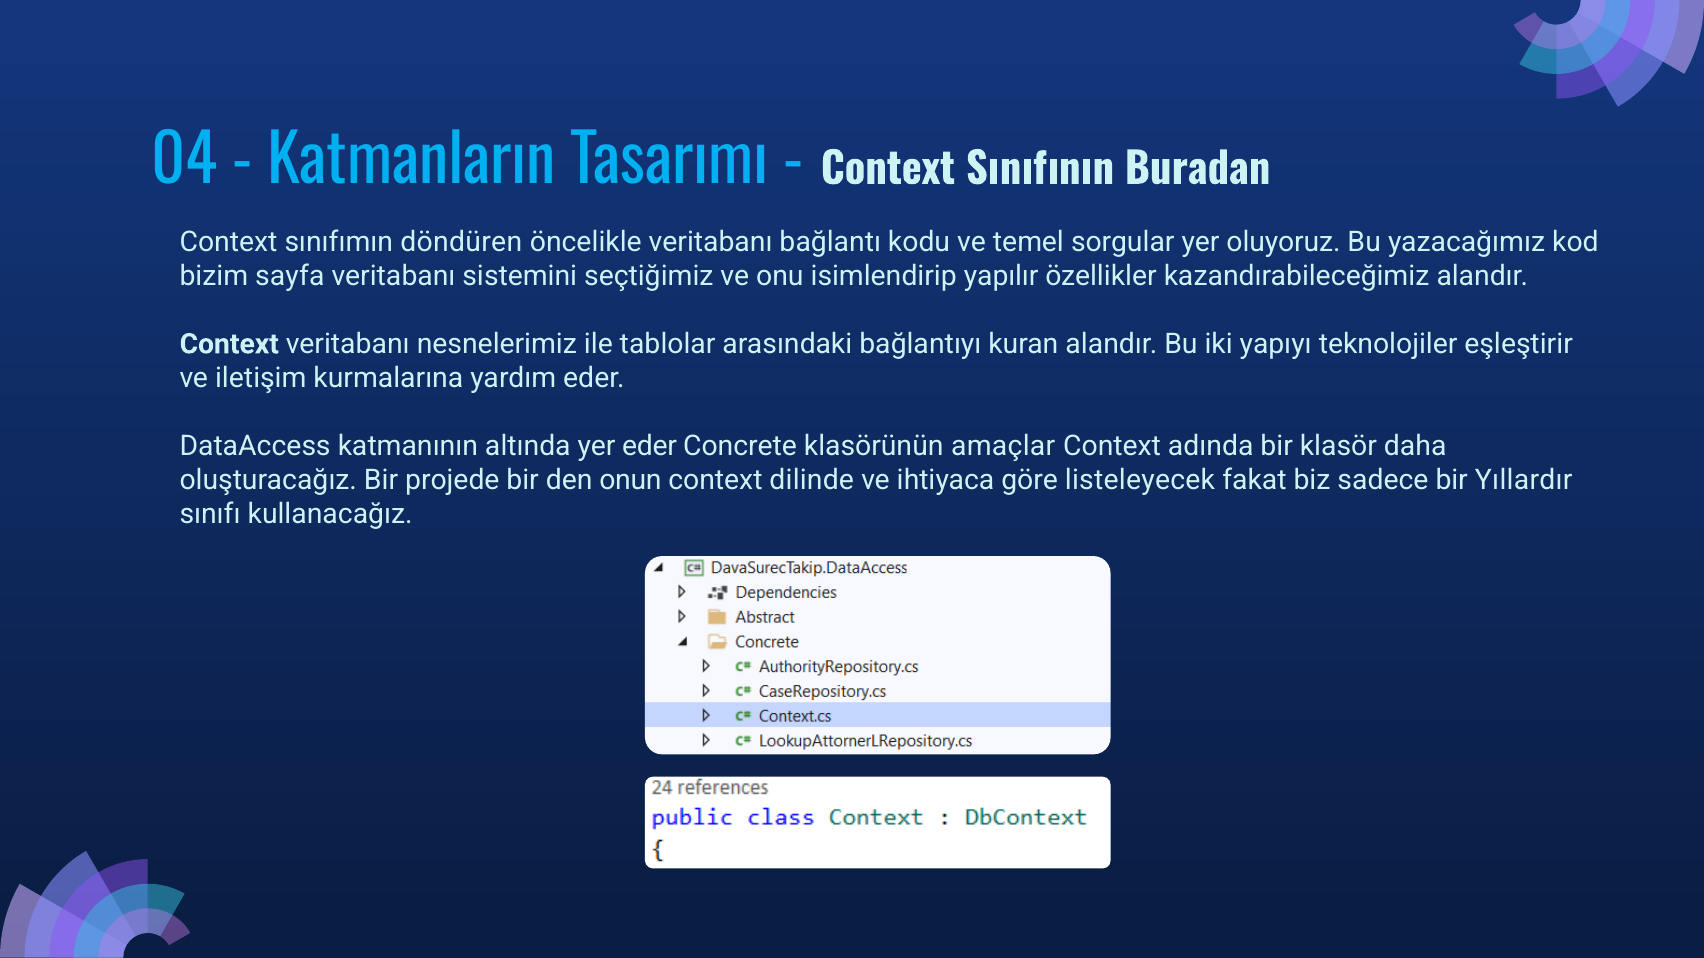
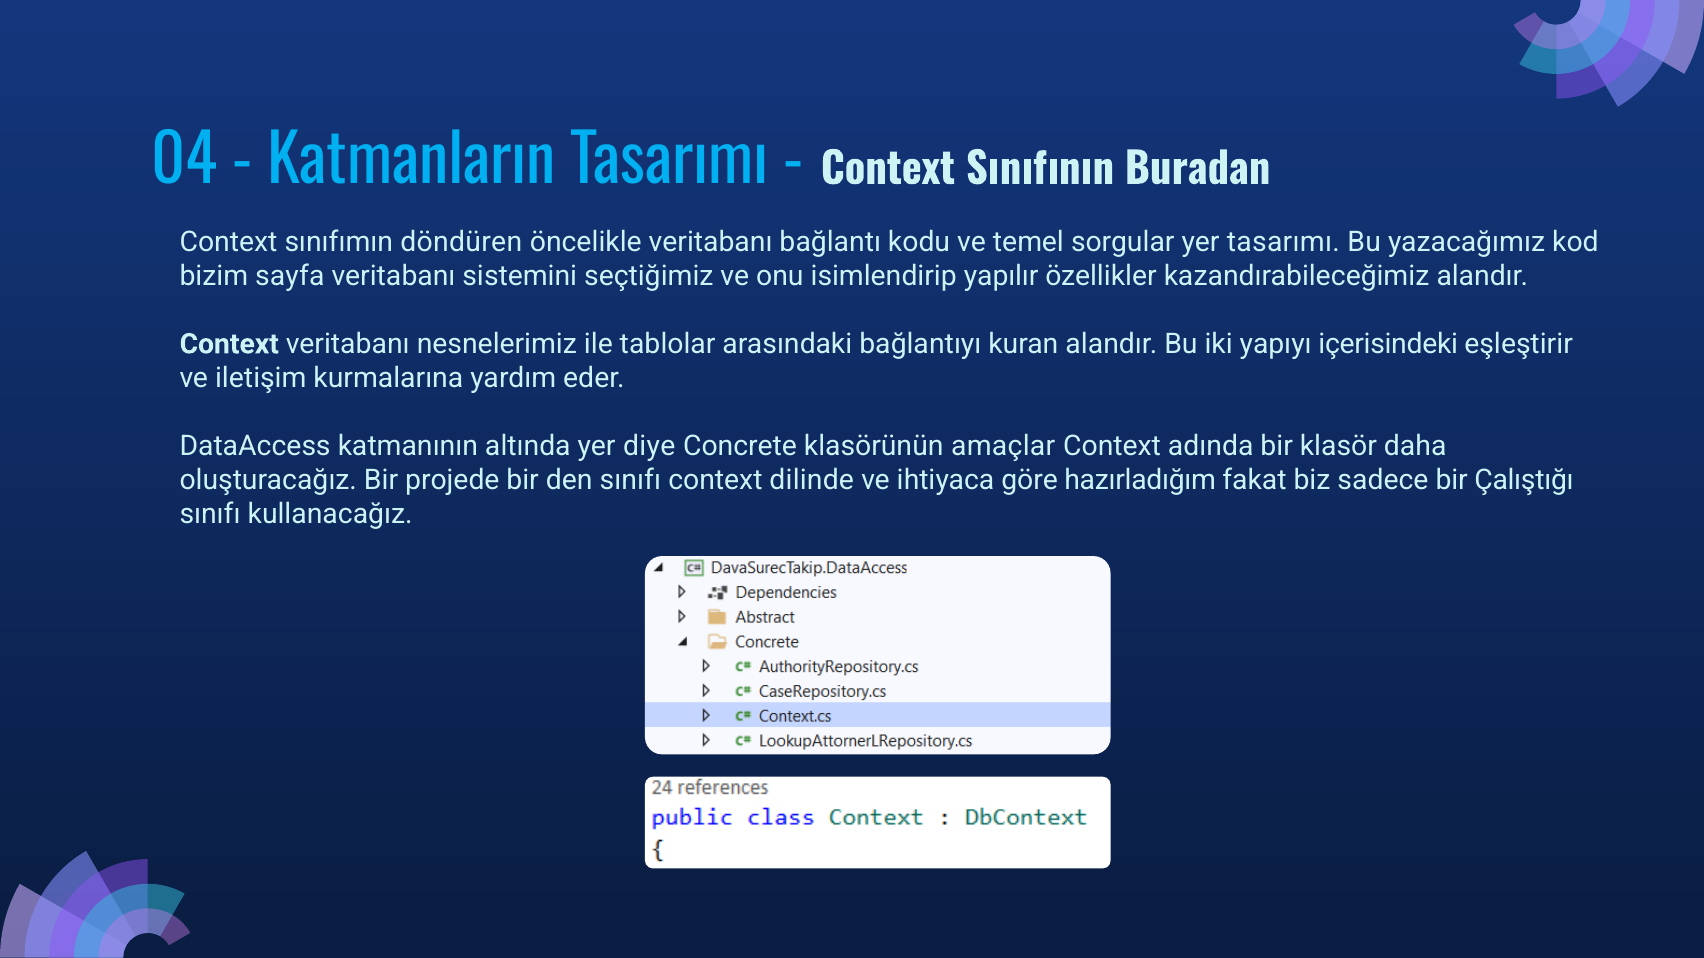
yer oluyoruz: oluyoruz -> tasarımı
teknolojiler: teknolojiler -> içerisindeki
yer eder: eder -> diye
den onun: onun -> sınıfı
listeleyecek: listeleyecek -> hazırladığım
Yıllardır: Yıllardır -> Çalıştığı
